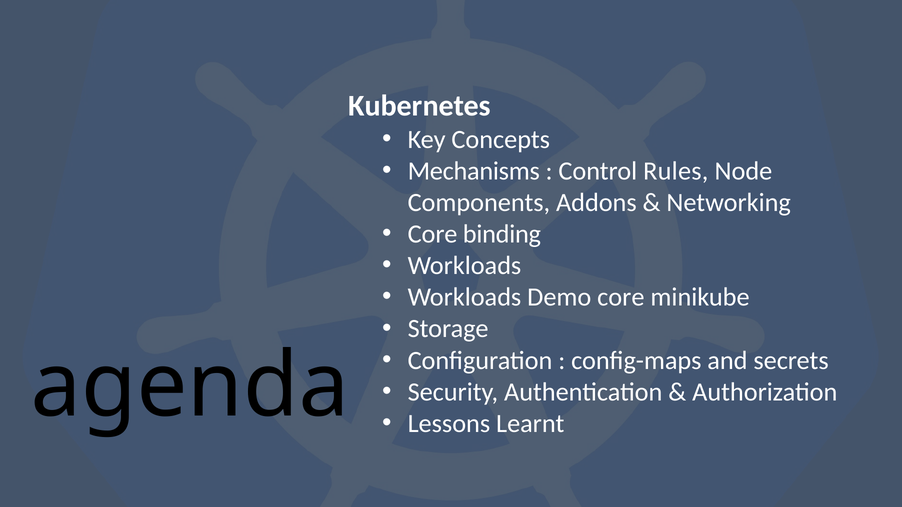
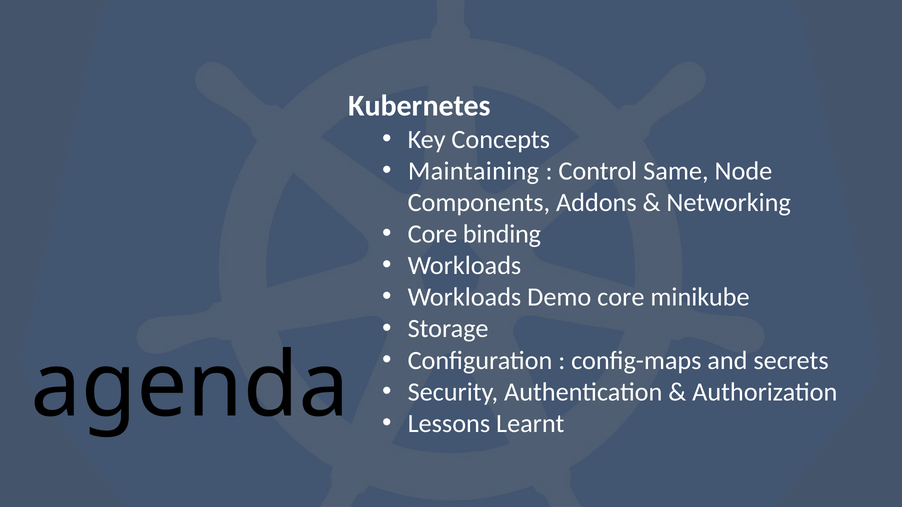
Mechanisms: Mechanisms -> Maintaining
Rules: Rules -> Same
